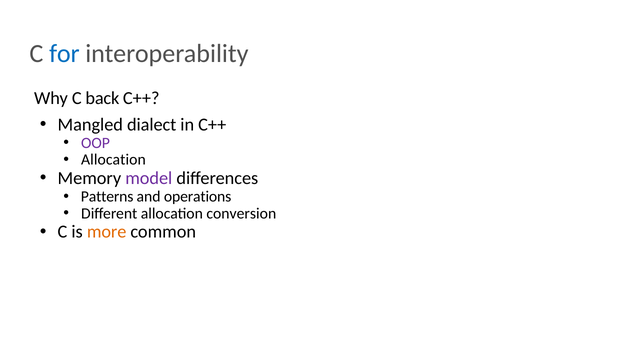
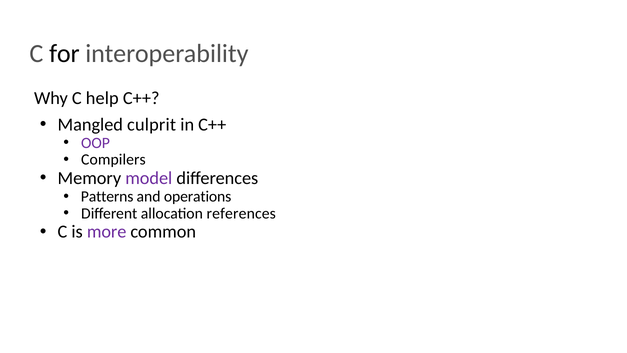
for colour: blue -> black
back: back -> help
dialect: dialect -> culprit
Allocation at (113, 160): Allocation -> Compilers
conversion: conversion -> references
more colour: orange -> purple
